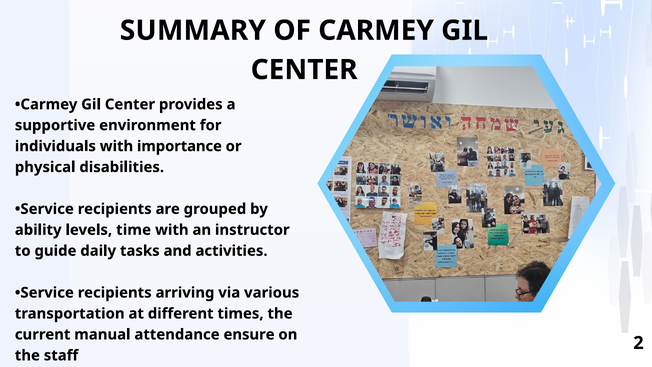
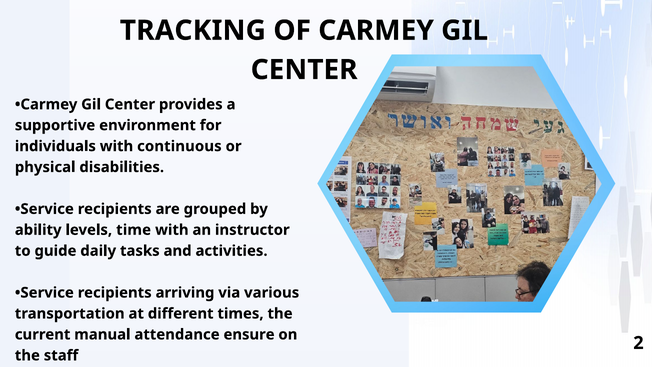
SUMMARY: SUMMARY -> TRACKING
importance: importance -> continuous
